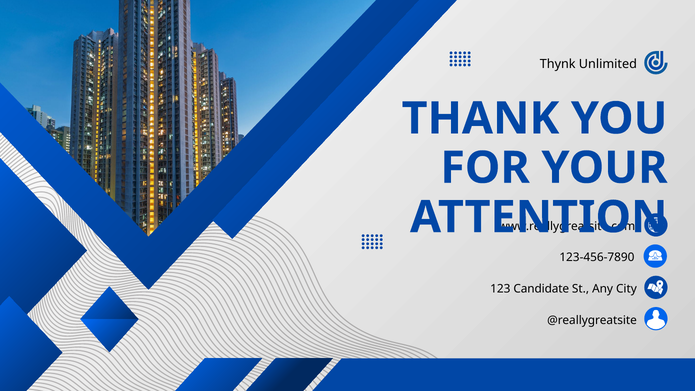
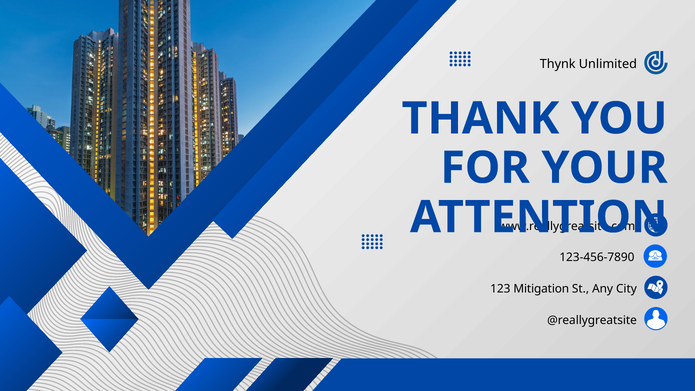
Candidate: Candidate -> Mitigation
